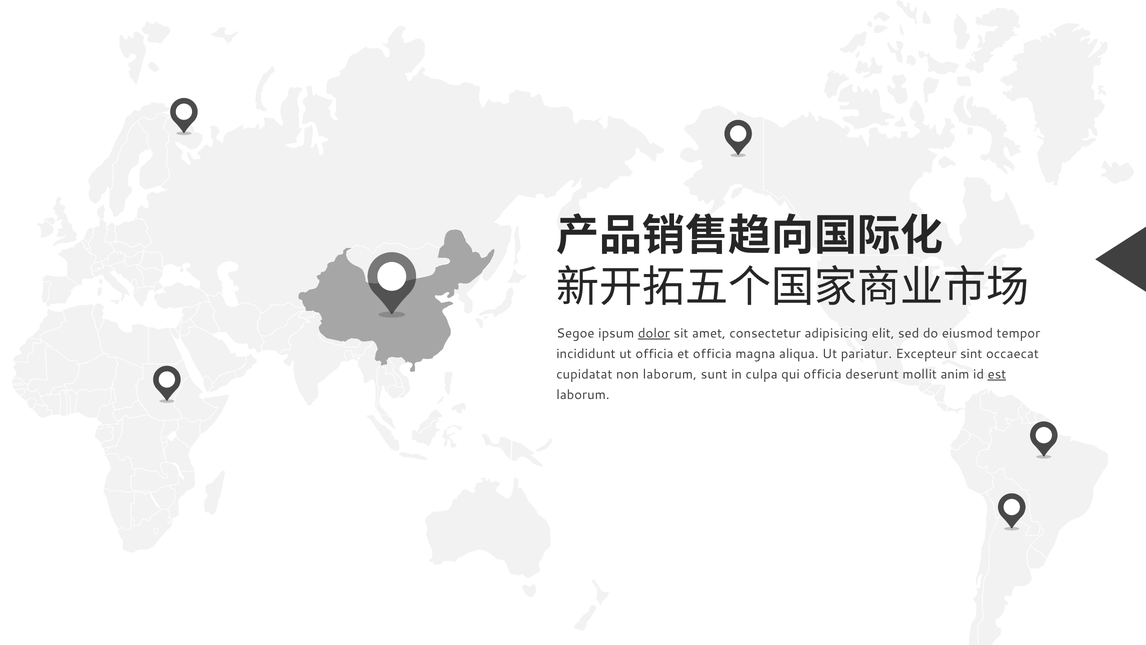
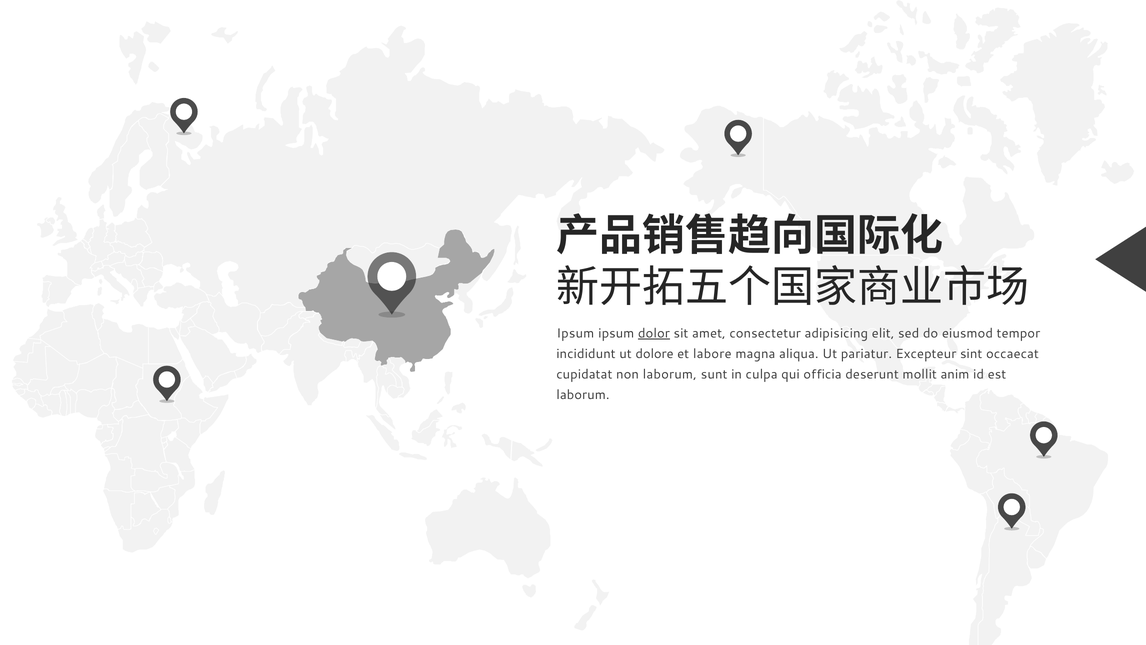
Segoe at (575, 333): Segoe -> Ipsum
ut officia: officia -> dolore
et officia: officia -> labore
est underline: present -> none
